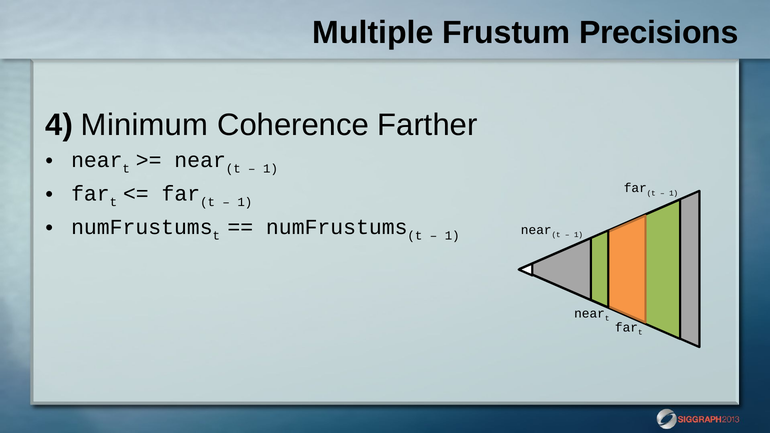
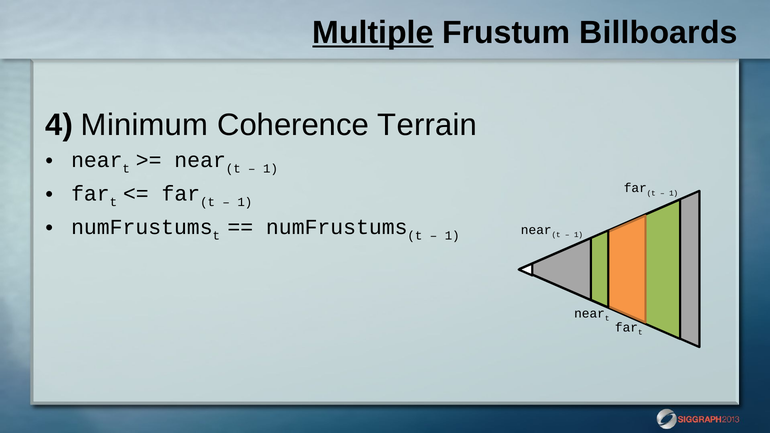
Multiple underline: none -> present
Precisions: Precisions -> Billboards
Farther: Farther -> Terrain
